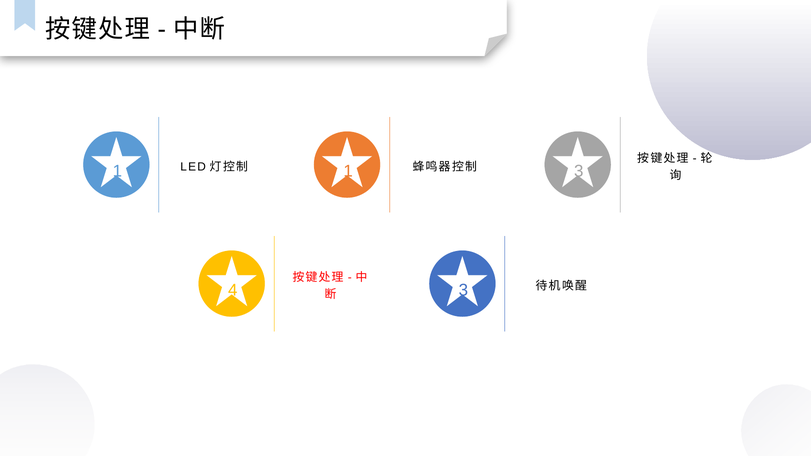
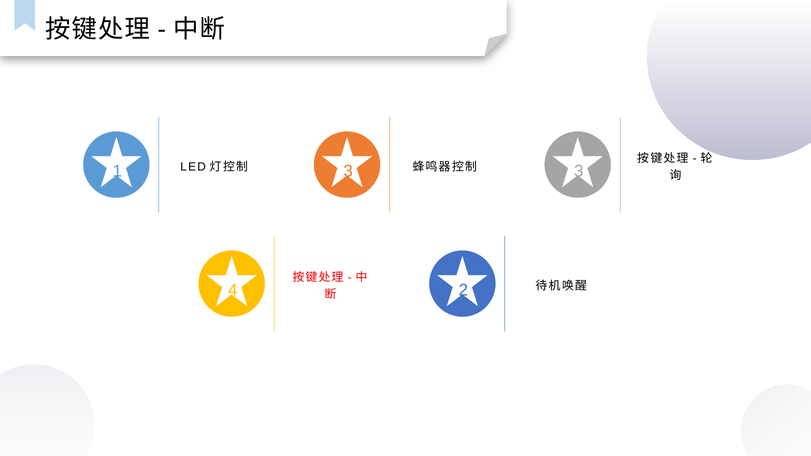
1 1: 1 -> 3
3 at (463, 290): 3 -> 2
